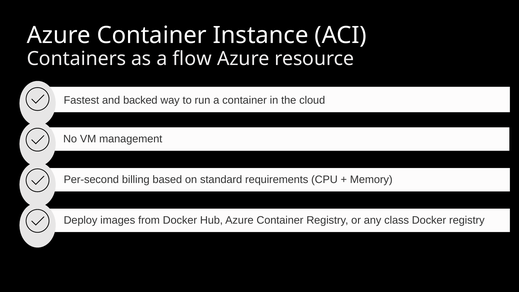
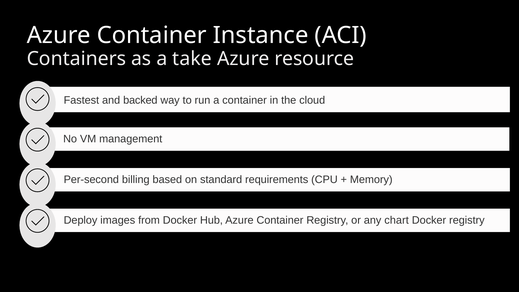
flow: flow -> take
class: class -> chart
